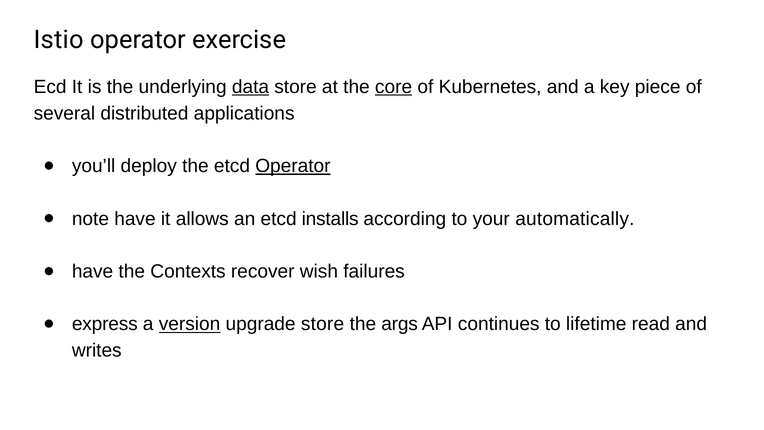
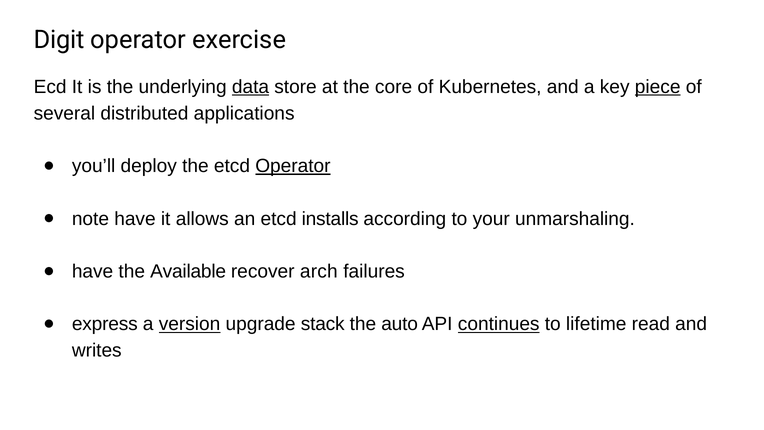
Istio: Istio -> Digit
core underline: present -> none
piece underline: none -> present
automatically: automatically -> unmarshaling
Contexts: Contexts -> Available
wish: wish -> arch
upgrade store: store -> stack
args: args -> auto
continues underline: none -> present
